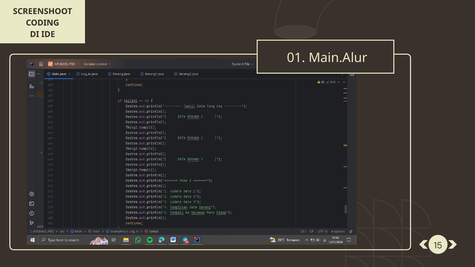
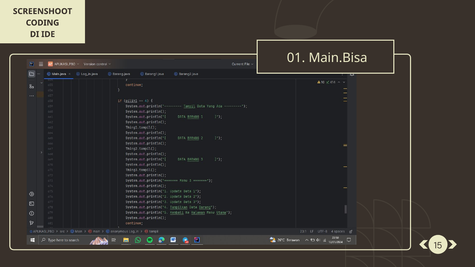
Main.Alur: Main.Alur -> Main.Bisa
